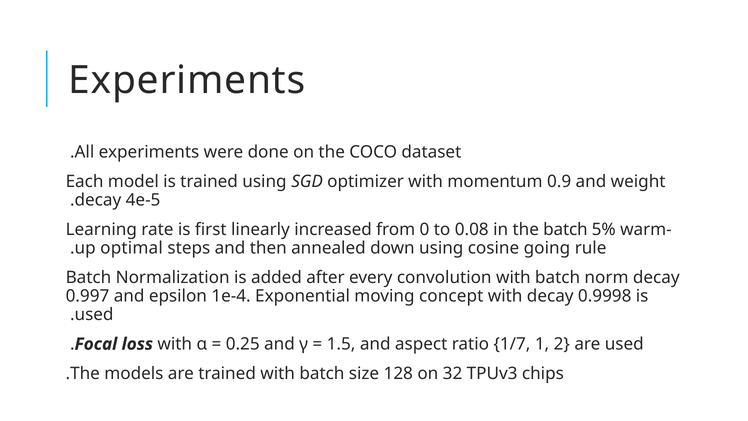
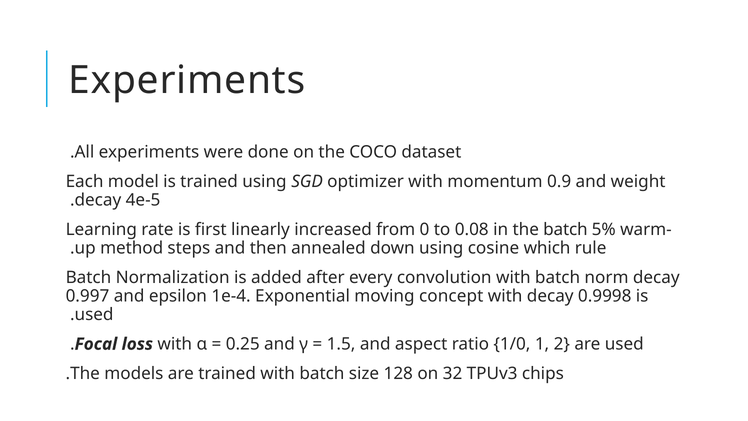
optimal: optimal -> method
going: going -> which
1/7: 1/7 -> 1/0
